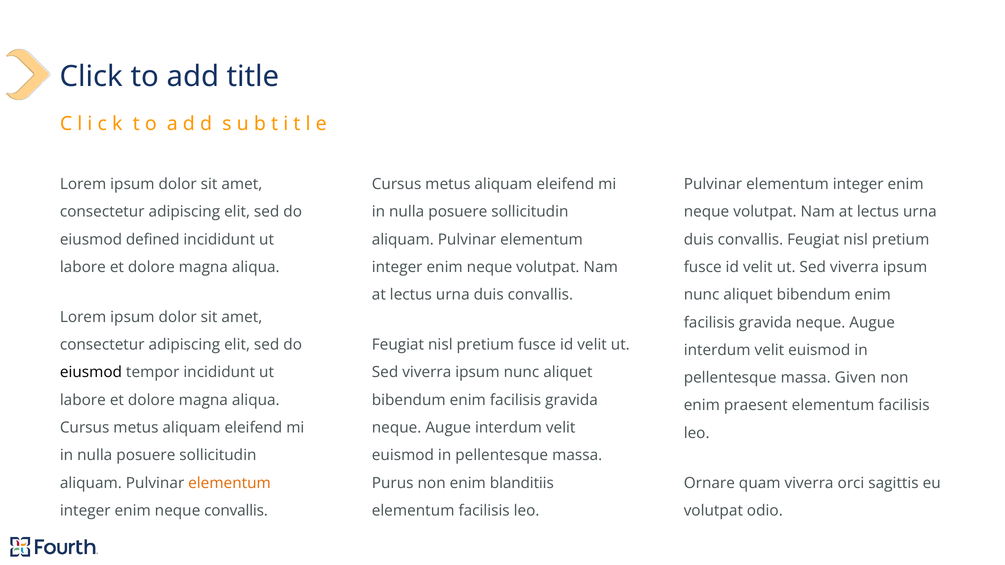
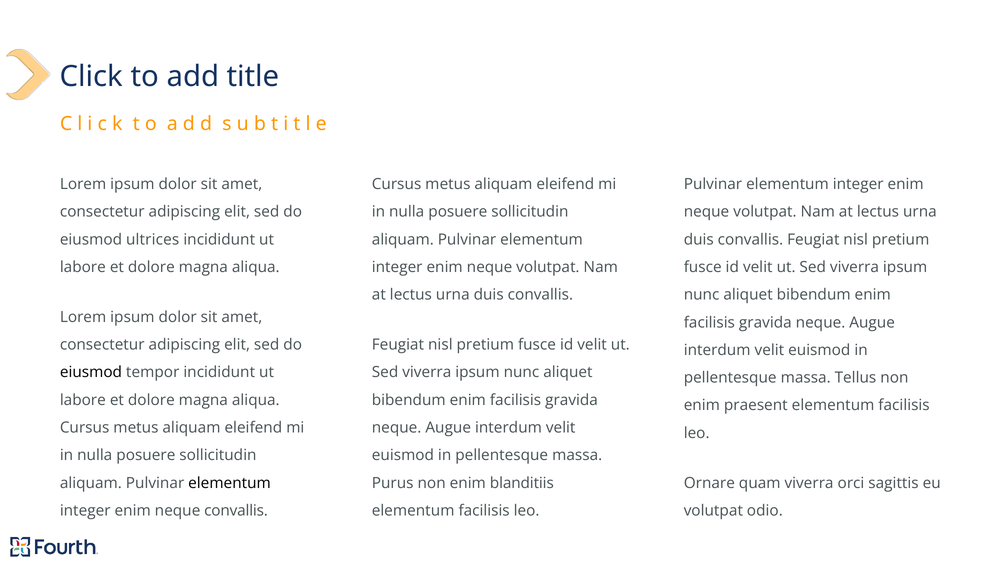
defined: defined -> ultrices
Given: Given -> Tellus
elementum at (230, 483) colour: orange -> black
